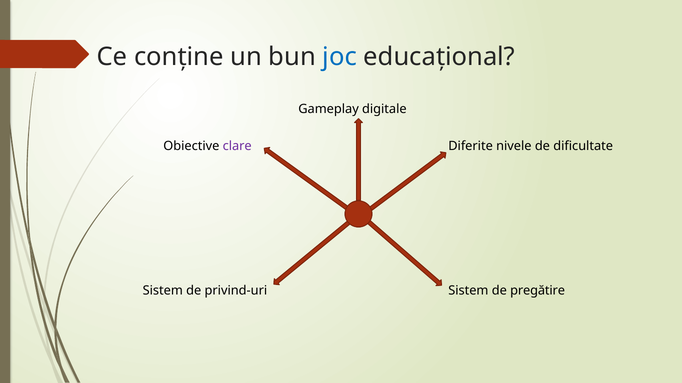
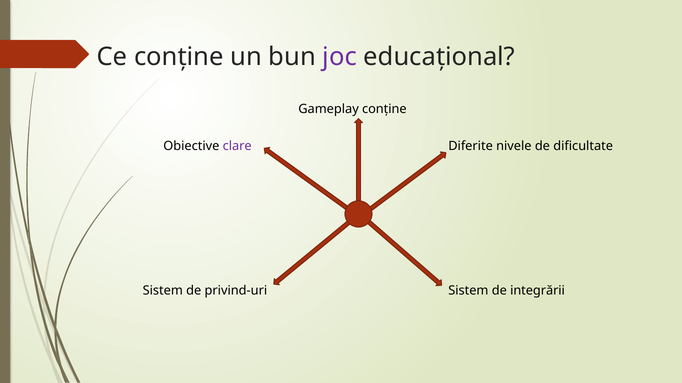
joc colour: blue -> purple
Gameplay digitale: digitale -> conține
pregătire: pregătire -> integrării
